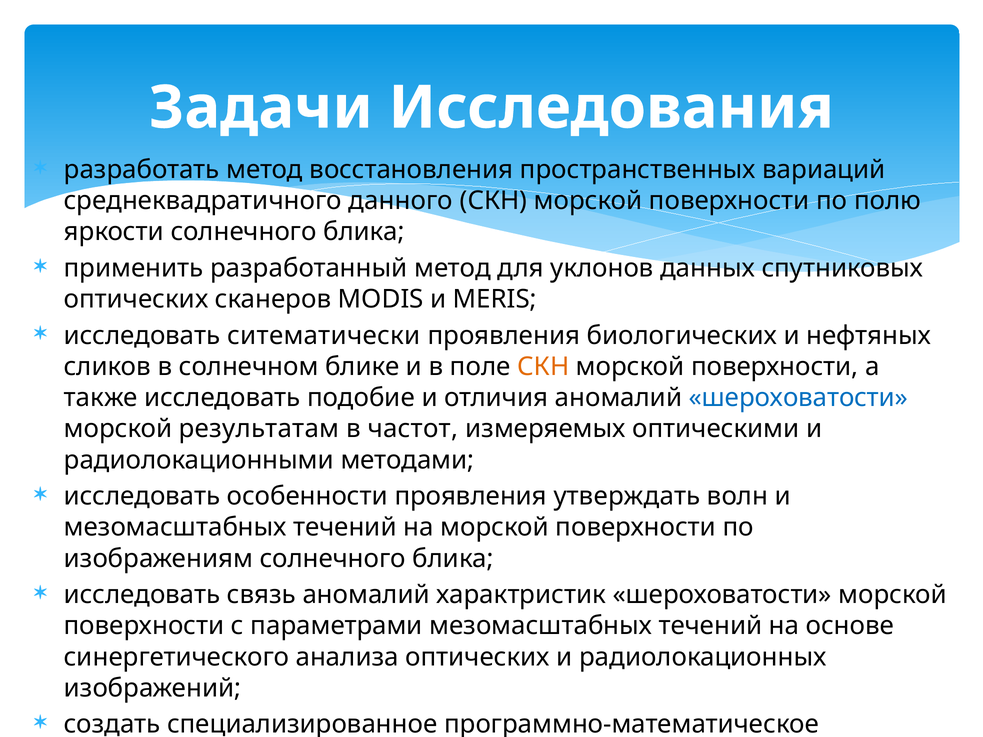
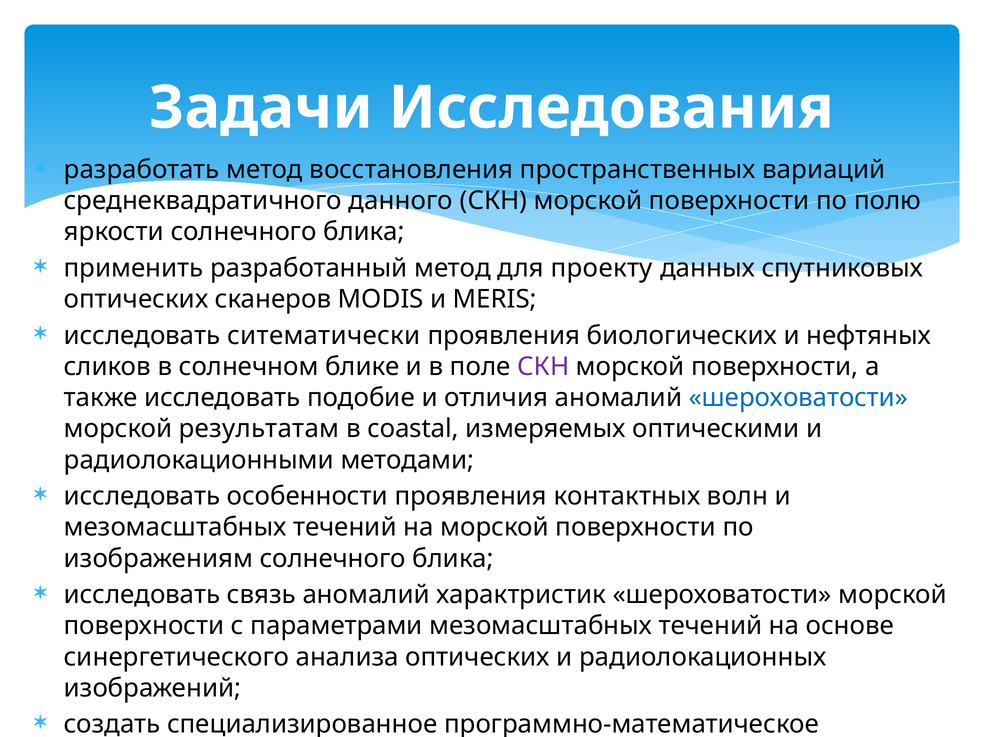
уклонов: уклонов -> проекту
СКН at (543, 367) colour: orange -> purple
частот: частот -> coastal
утверждать: утверждать -> контактных
